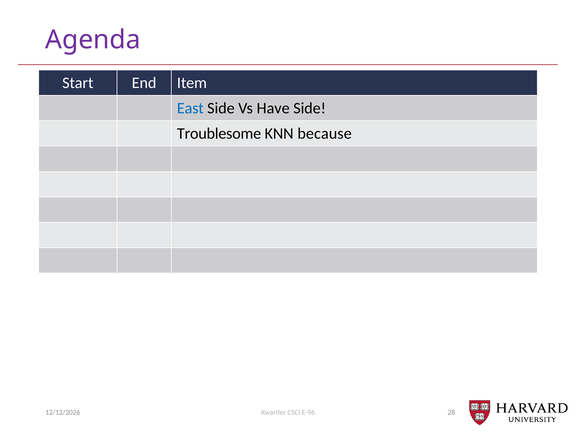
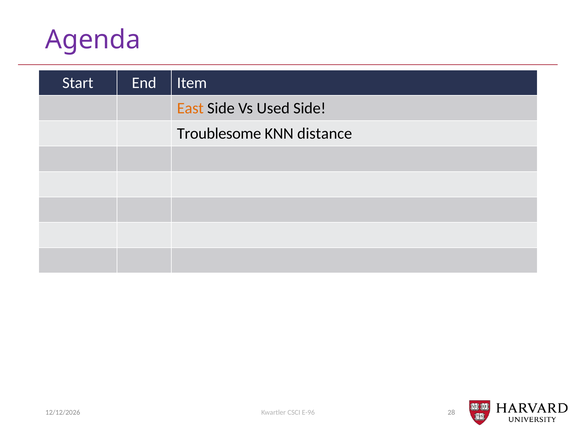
East colour: blue -> orange
Have: Have -> Used
because: because -> distance
